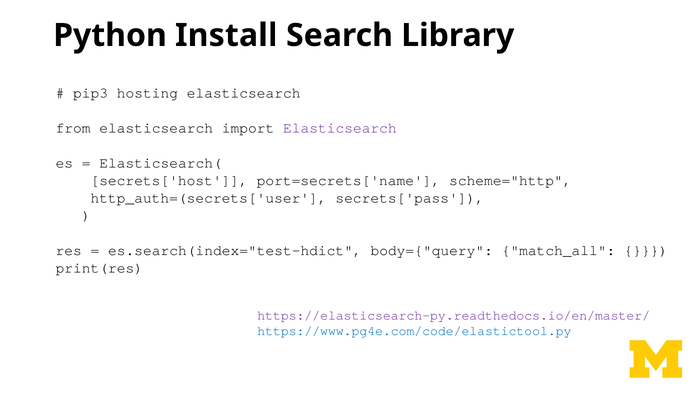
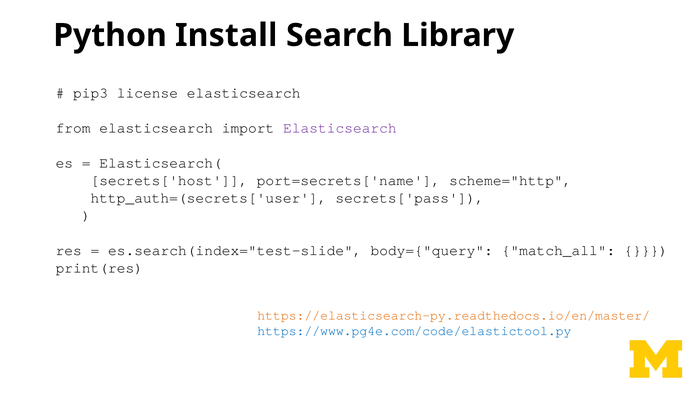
hosting: hosting -> license
es.search(index="test-hdict: es.search(index="test-hdict -> es.search(index="test-slide
https://elasticsearch-py.readthedocs.io/en/master/ colour: purple -> orange
